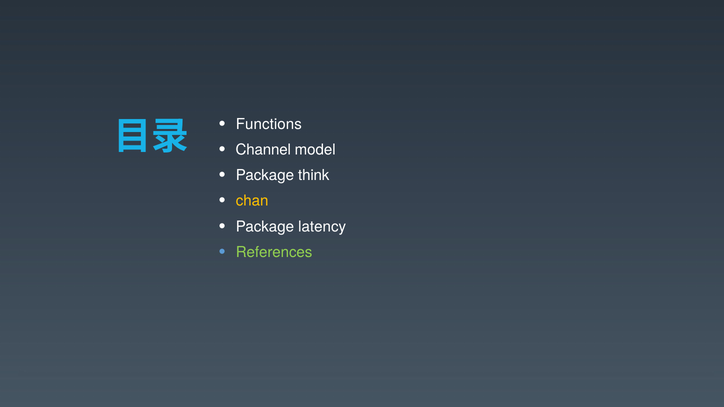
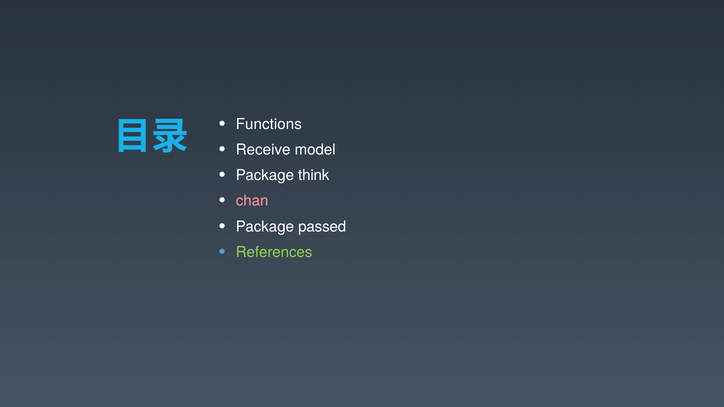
Channel: Channel -> Receive
chan colour: yellow -> pink
latency: latency -> passed
